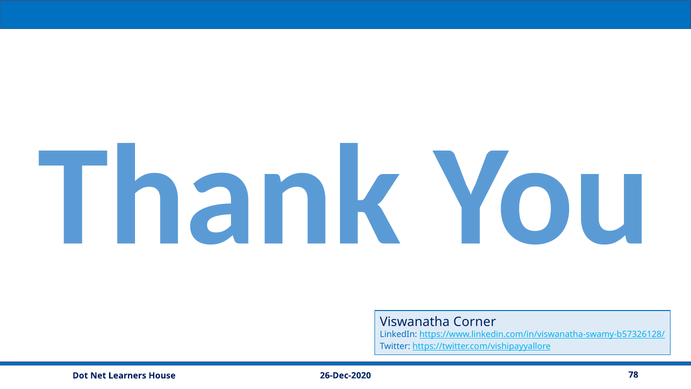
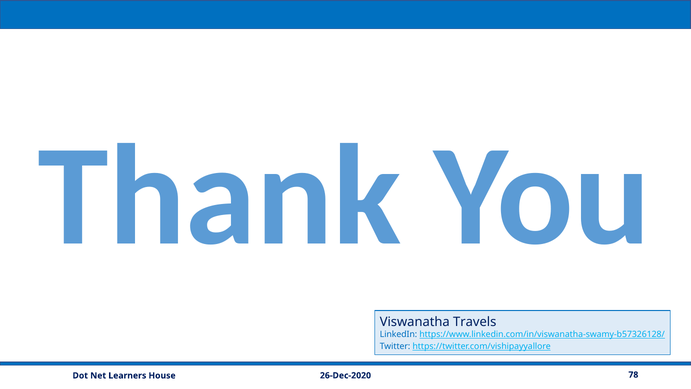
Corner: Corner -> Travels
